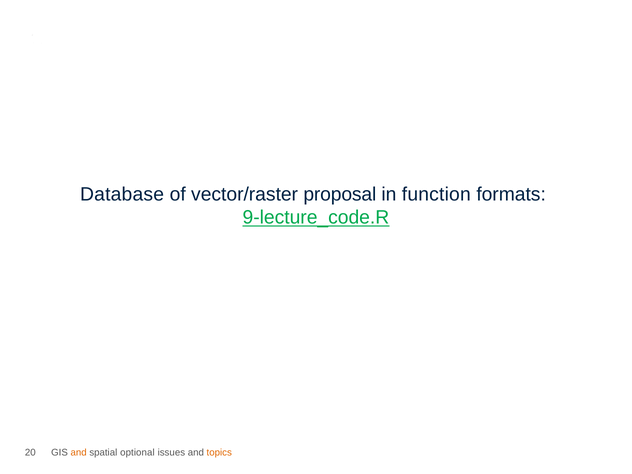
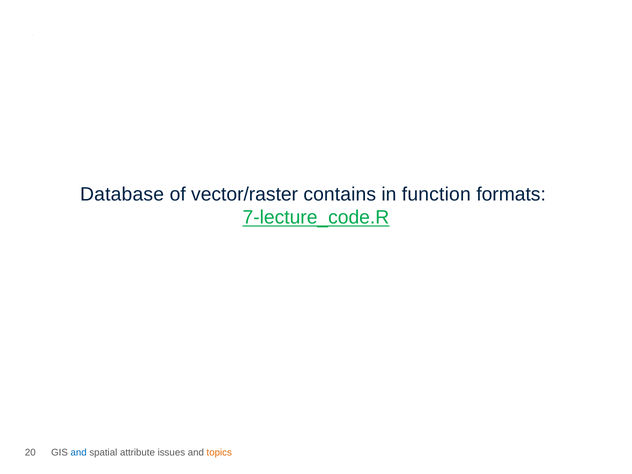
proposal: proposal -> contains
9-lecture_code.R: 9-lecture_code.R -> 7-lecture_code.R
and at (79, 453) colour: orange -> blue
optional: optional -> attribute
